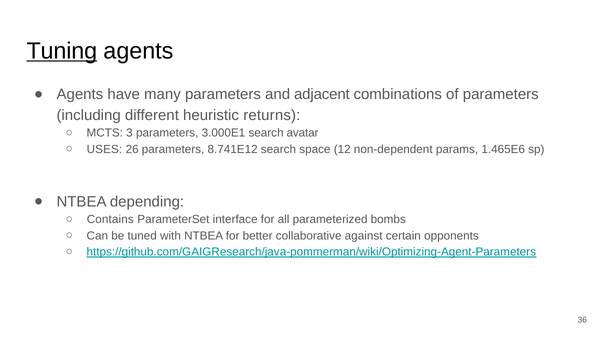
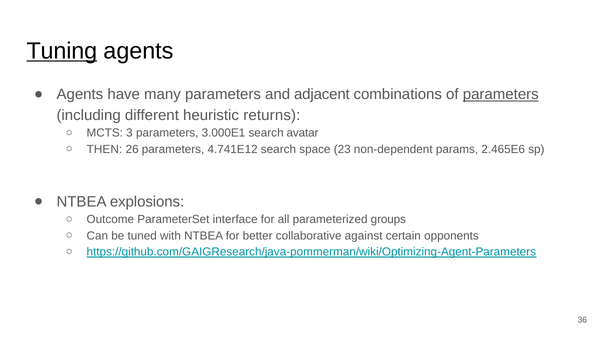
parameters at (501, 95) underline: none -> present
USES: USES -> THEN
8.741E12: 8.741E12 -> 4.741E12
12: 12 -> 23
1.465E6: 1.465E6 -> 2.465E6
depending: depending -> explosions
Contains: Contains -> Outcome
bombs: bombs -> groups
